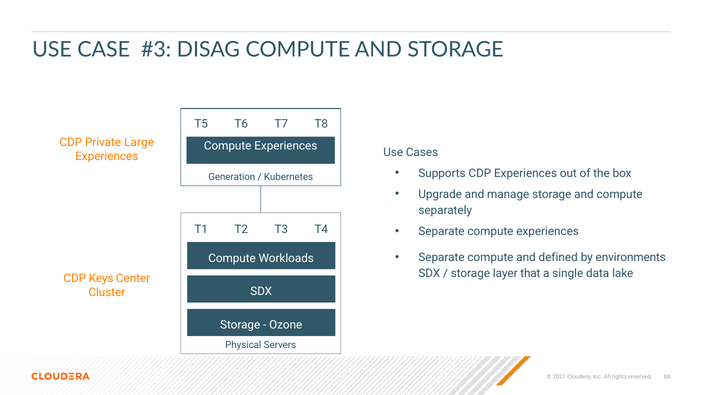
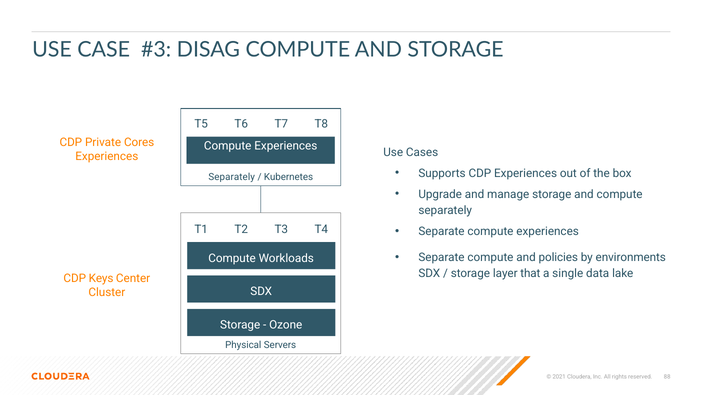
Large: Large -> Cores
Generation at (232, 177): Generation -> Separately
defined: defined -> policies
